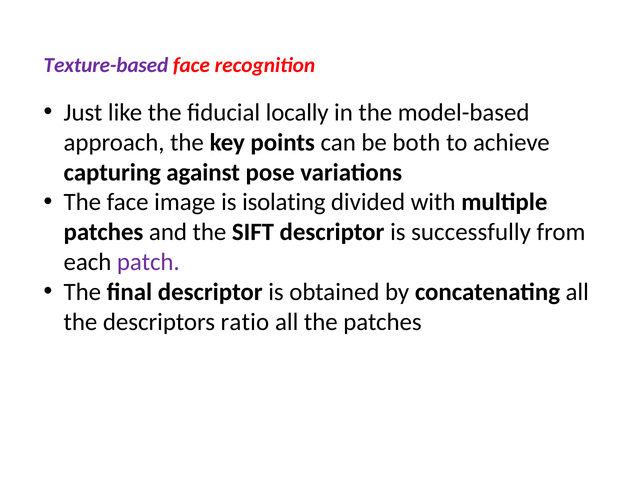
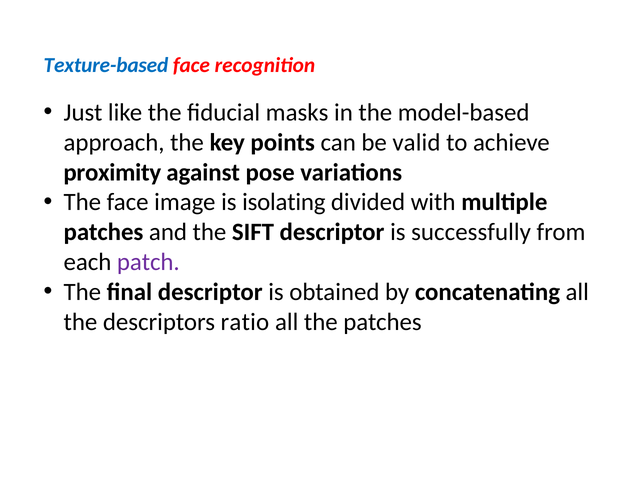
Texture-based colour: purple -> blue
locally: locally -> masks
both: both -> valid
capturing: capturing -> proximity
